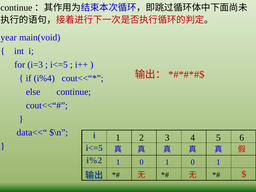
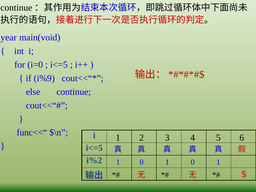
i=3: i=3 -> i=0
i%4: i%4 -> i%9
data<<“: data<<“ -> func<<“
